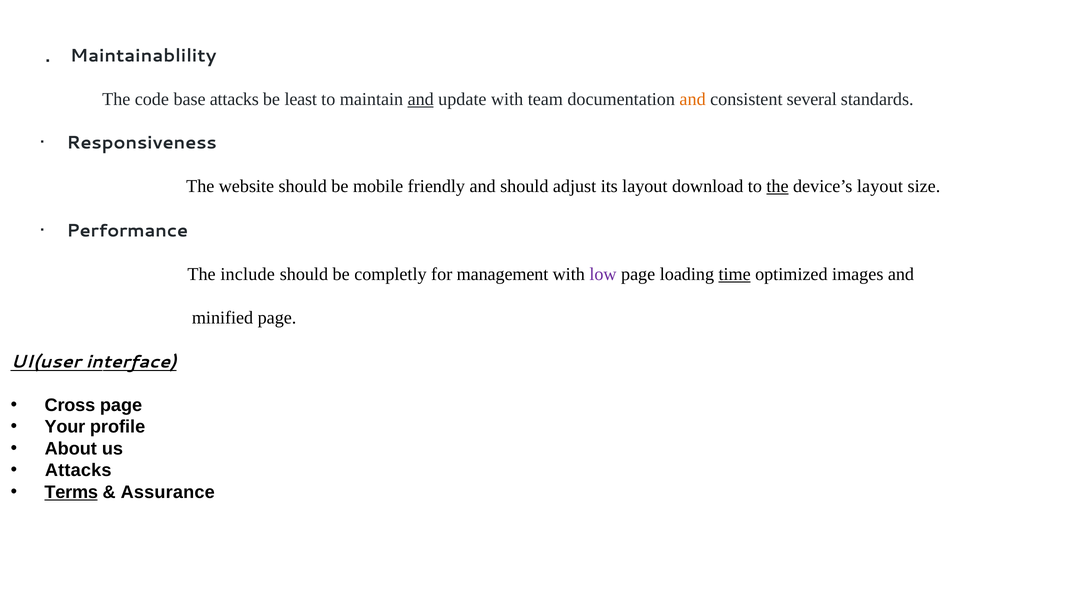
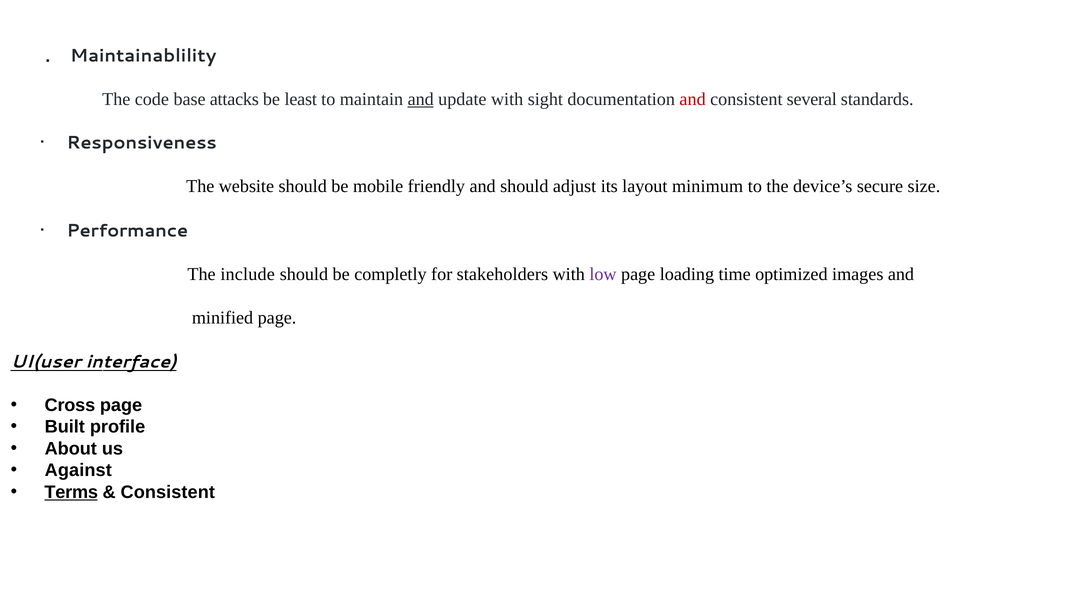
team: team -> sight
and at (693, 99) colour: orange -> red
download: download -> minimum
the at (778, 186) underline: present -> none
device’s layout: layout -> secure
management: management -> stakeholders
time underline: present -> none
Your: Your -> Built
Attacks at (78, 470): Attacks -> Against
Assurance at (168, 492): Assurance -> Consistent
